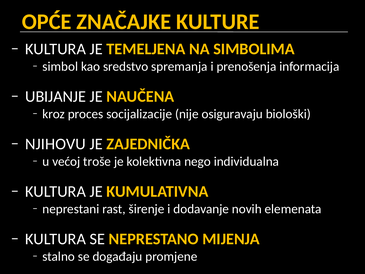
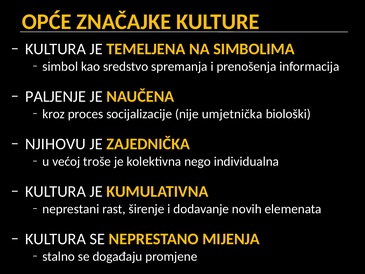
UBIJANJE: UBIJANJE -> PALJENJE
osiguravaju: osiguravaju -> umjetnička
